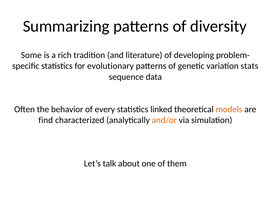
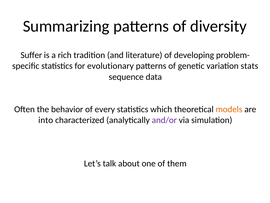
Some: Some -> Suffer
linked: linked -> which
find: find -> into
and/or colour: orange -> purple
